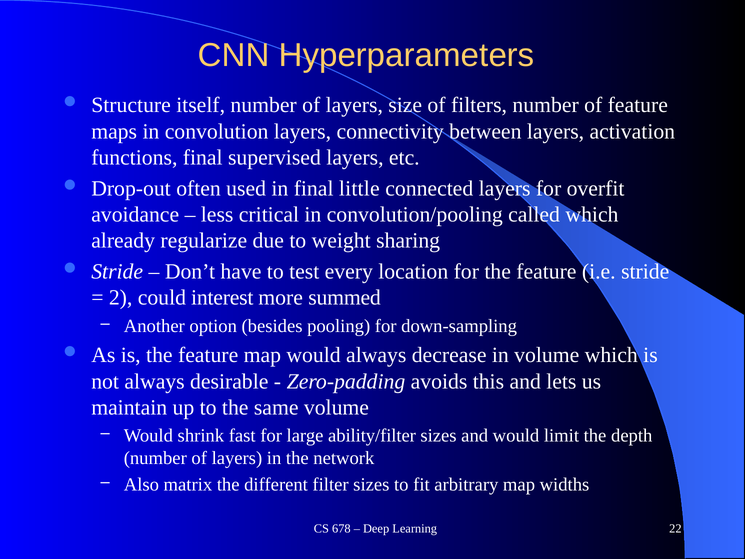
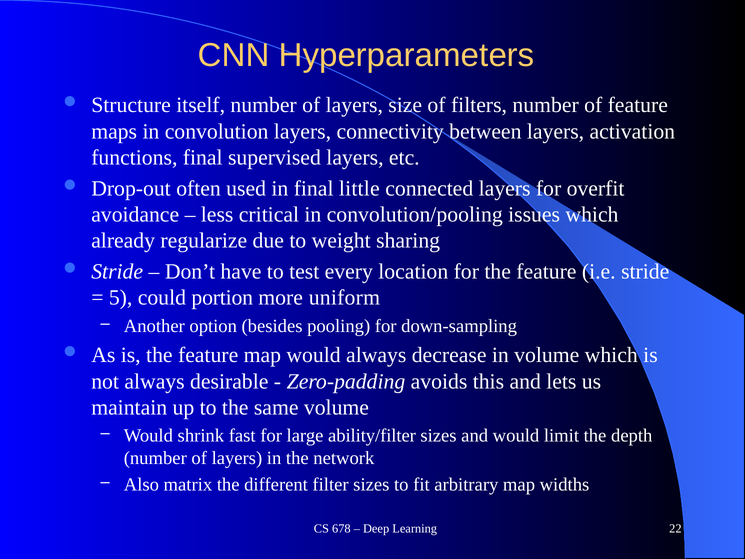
called: called -> issues
2: 2 -> 5
interest: interest -> portion
summed: summed -> uniform
